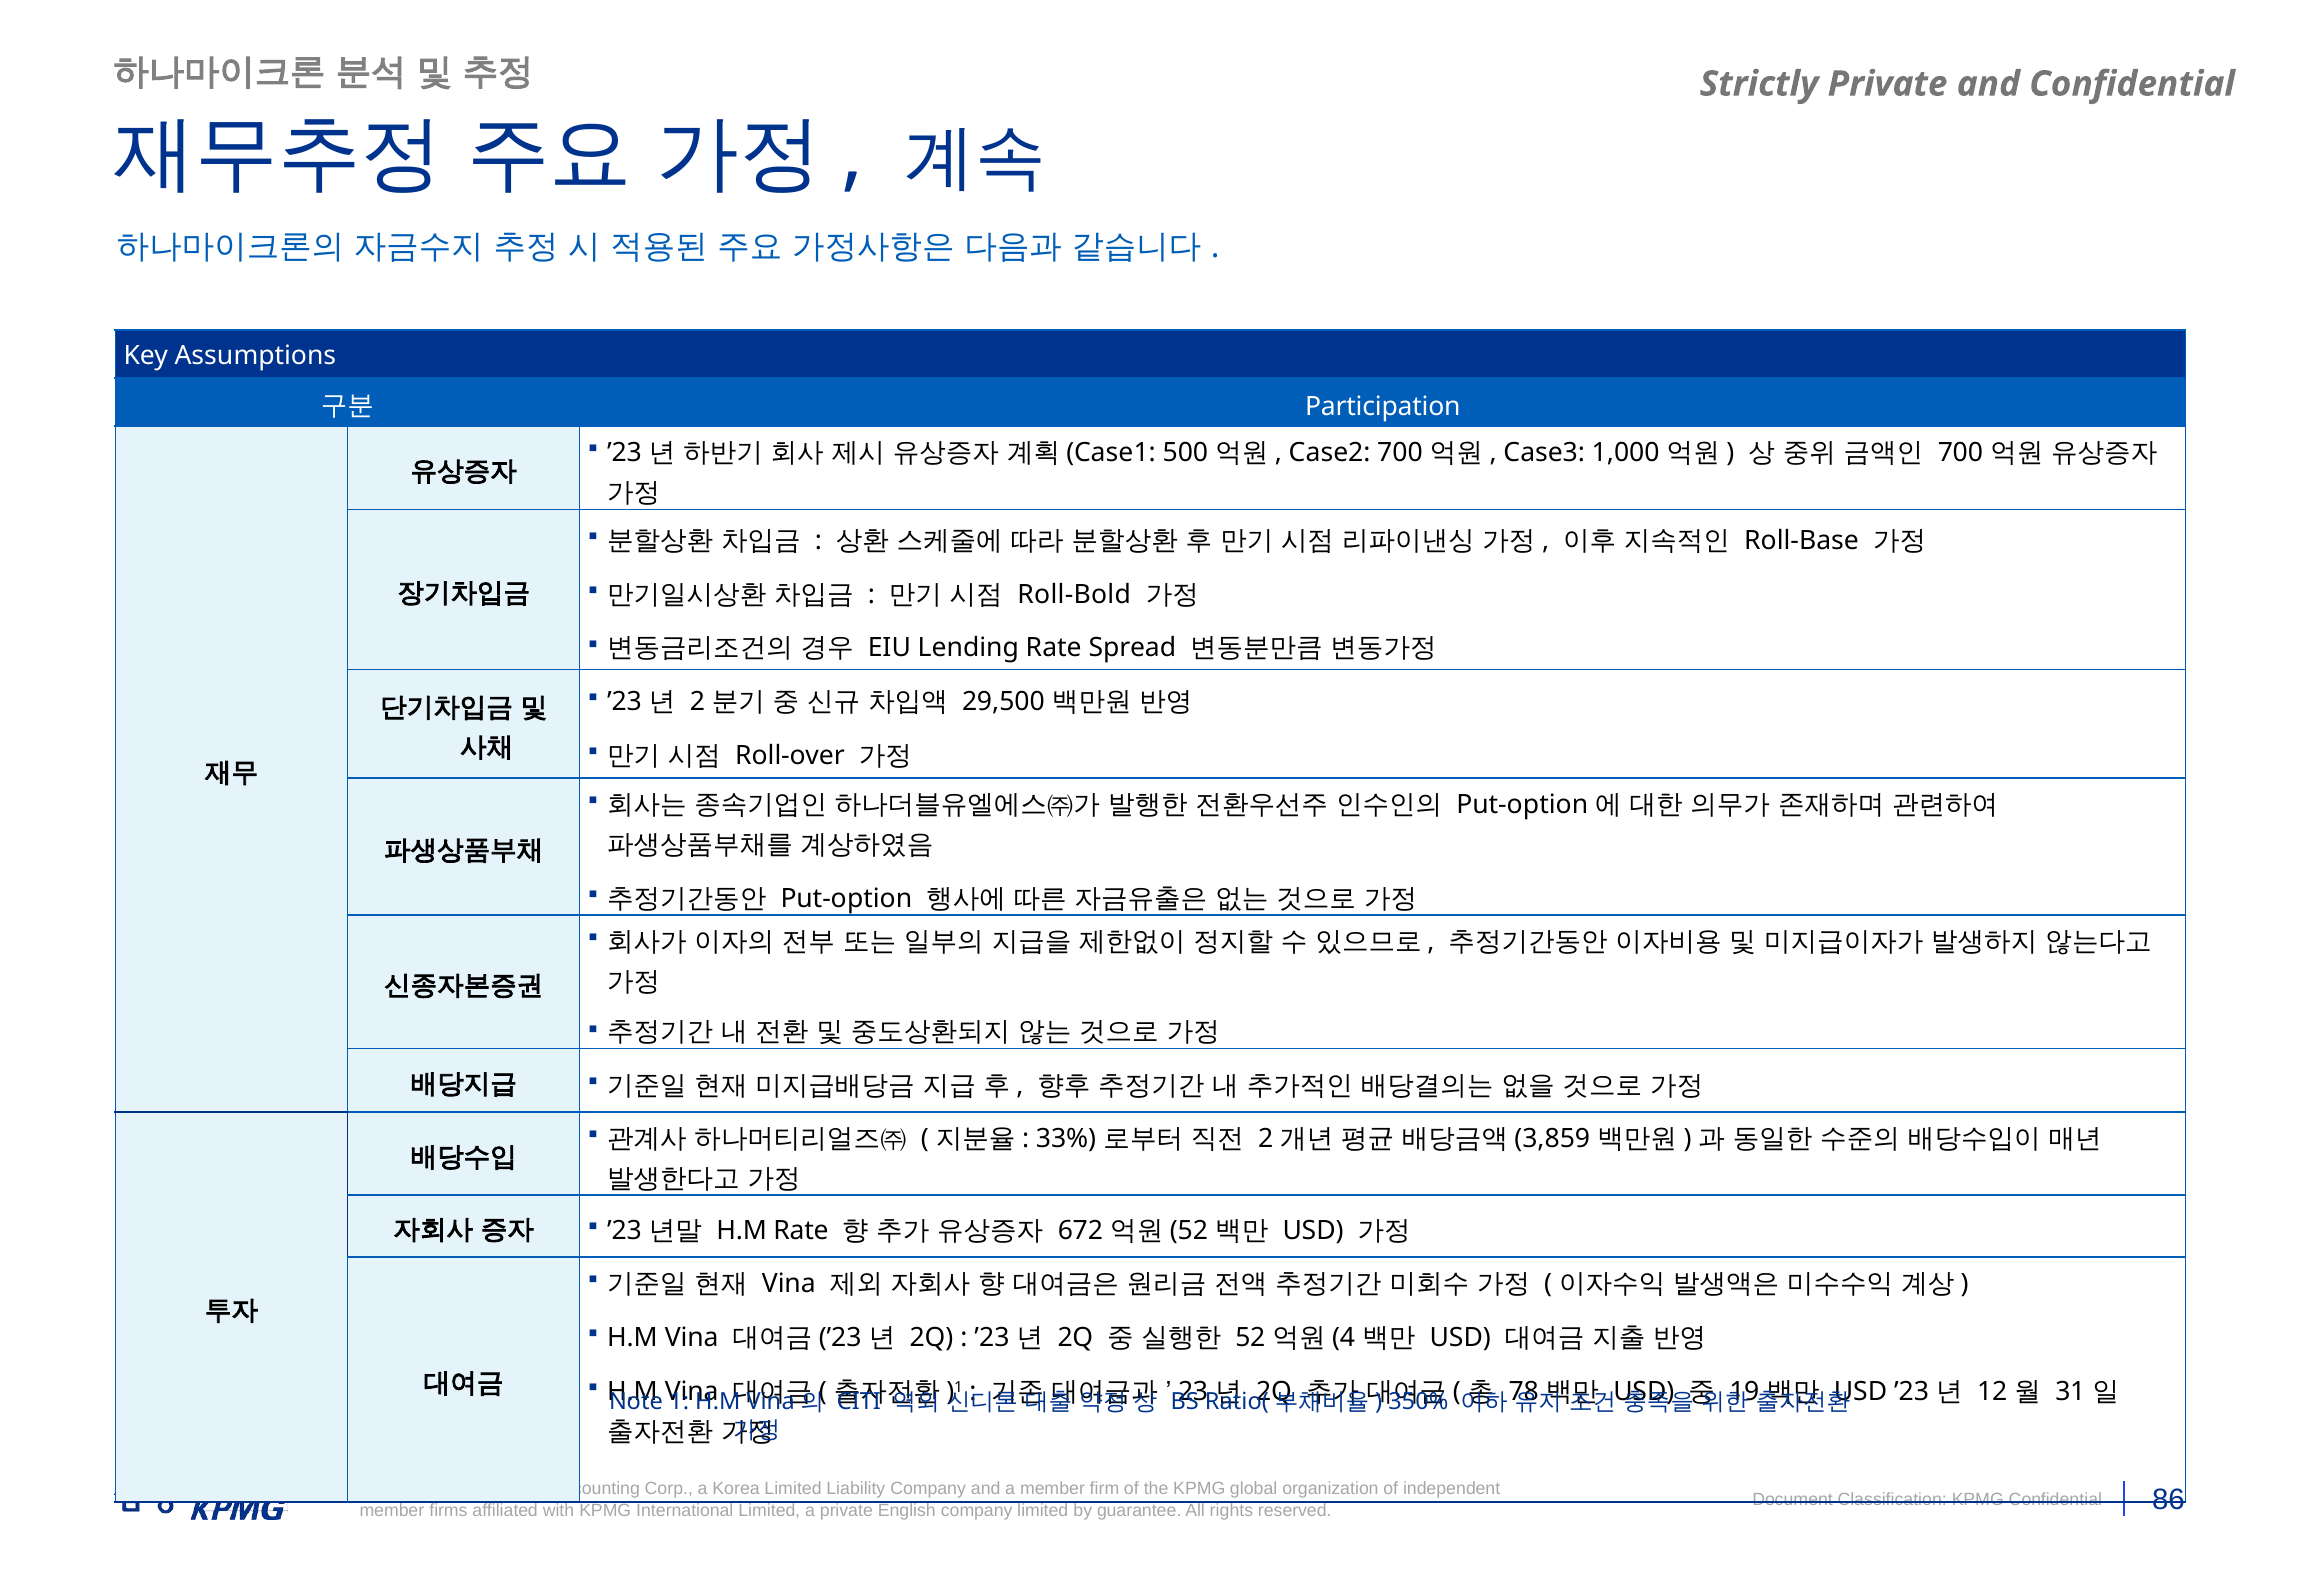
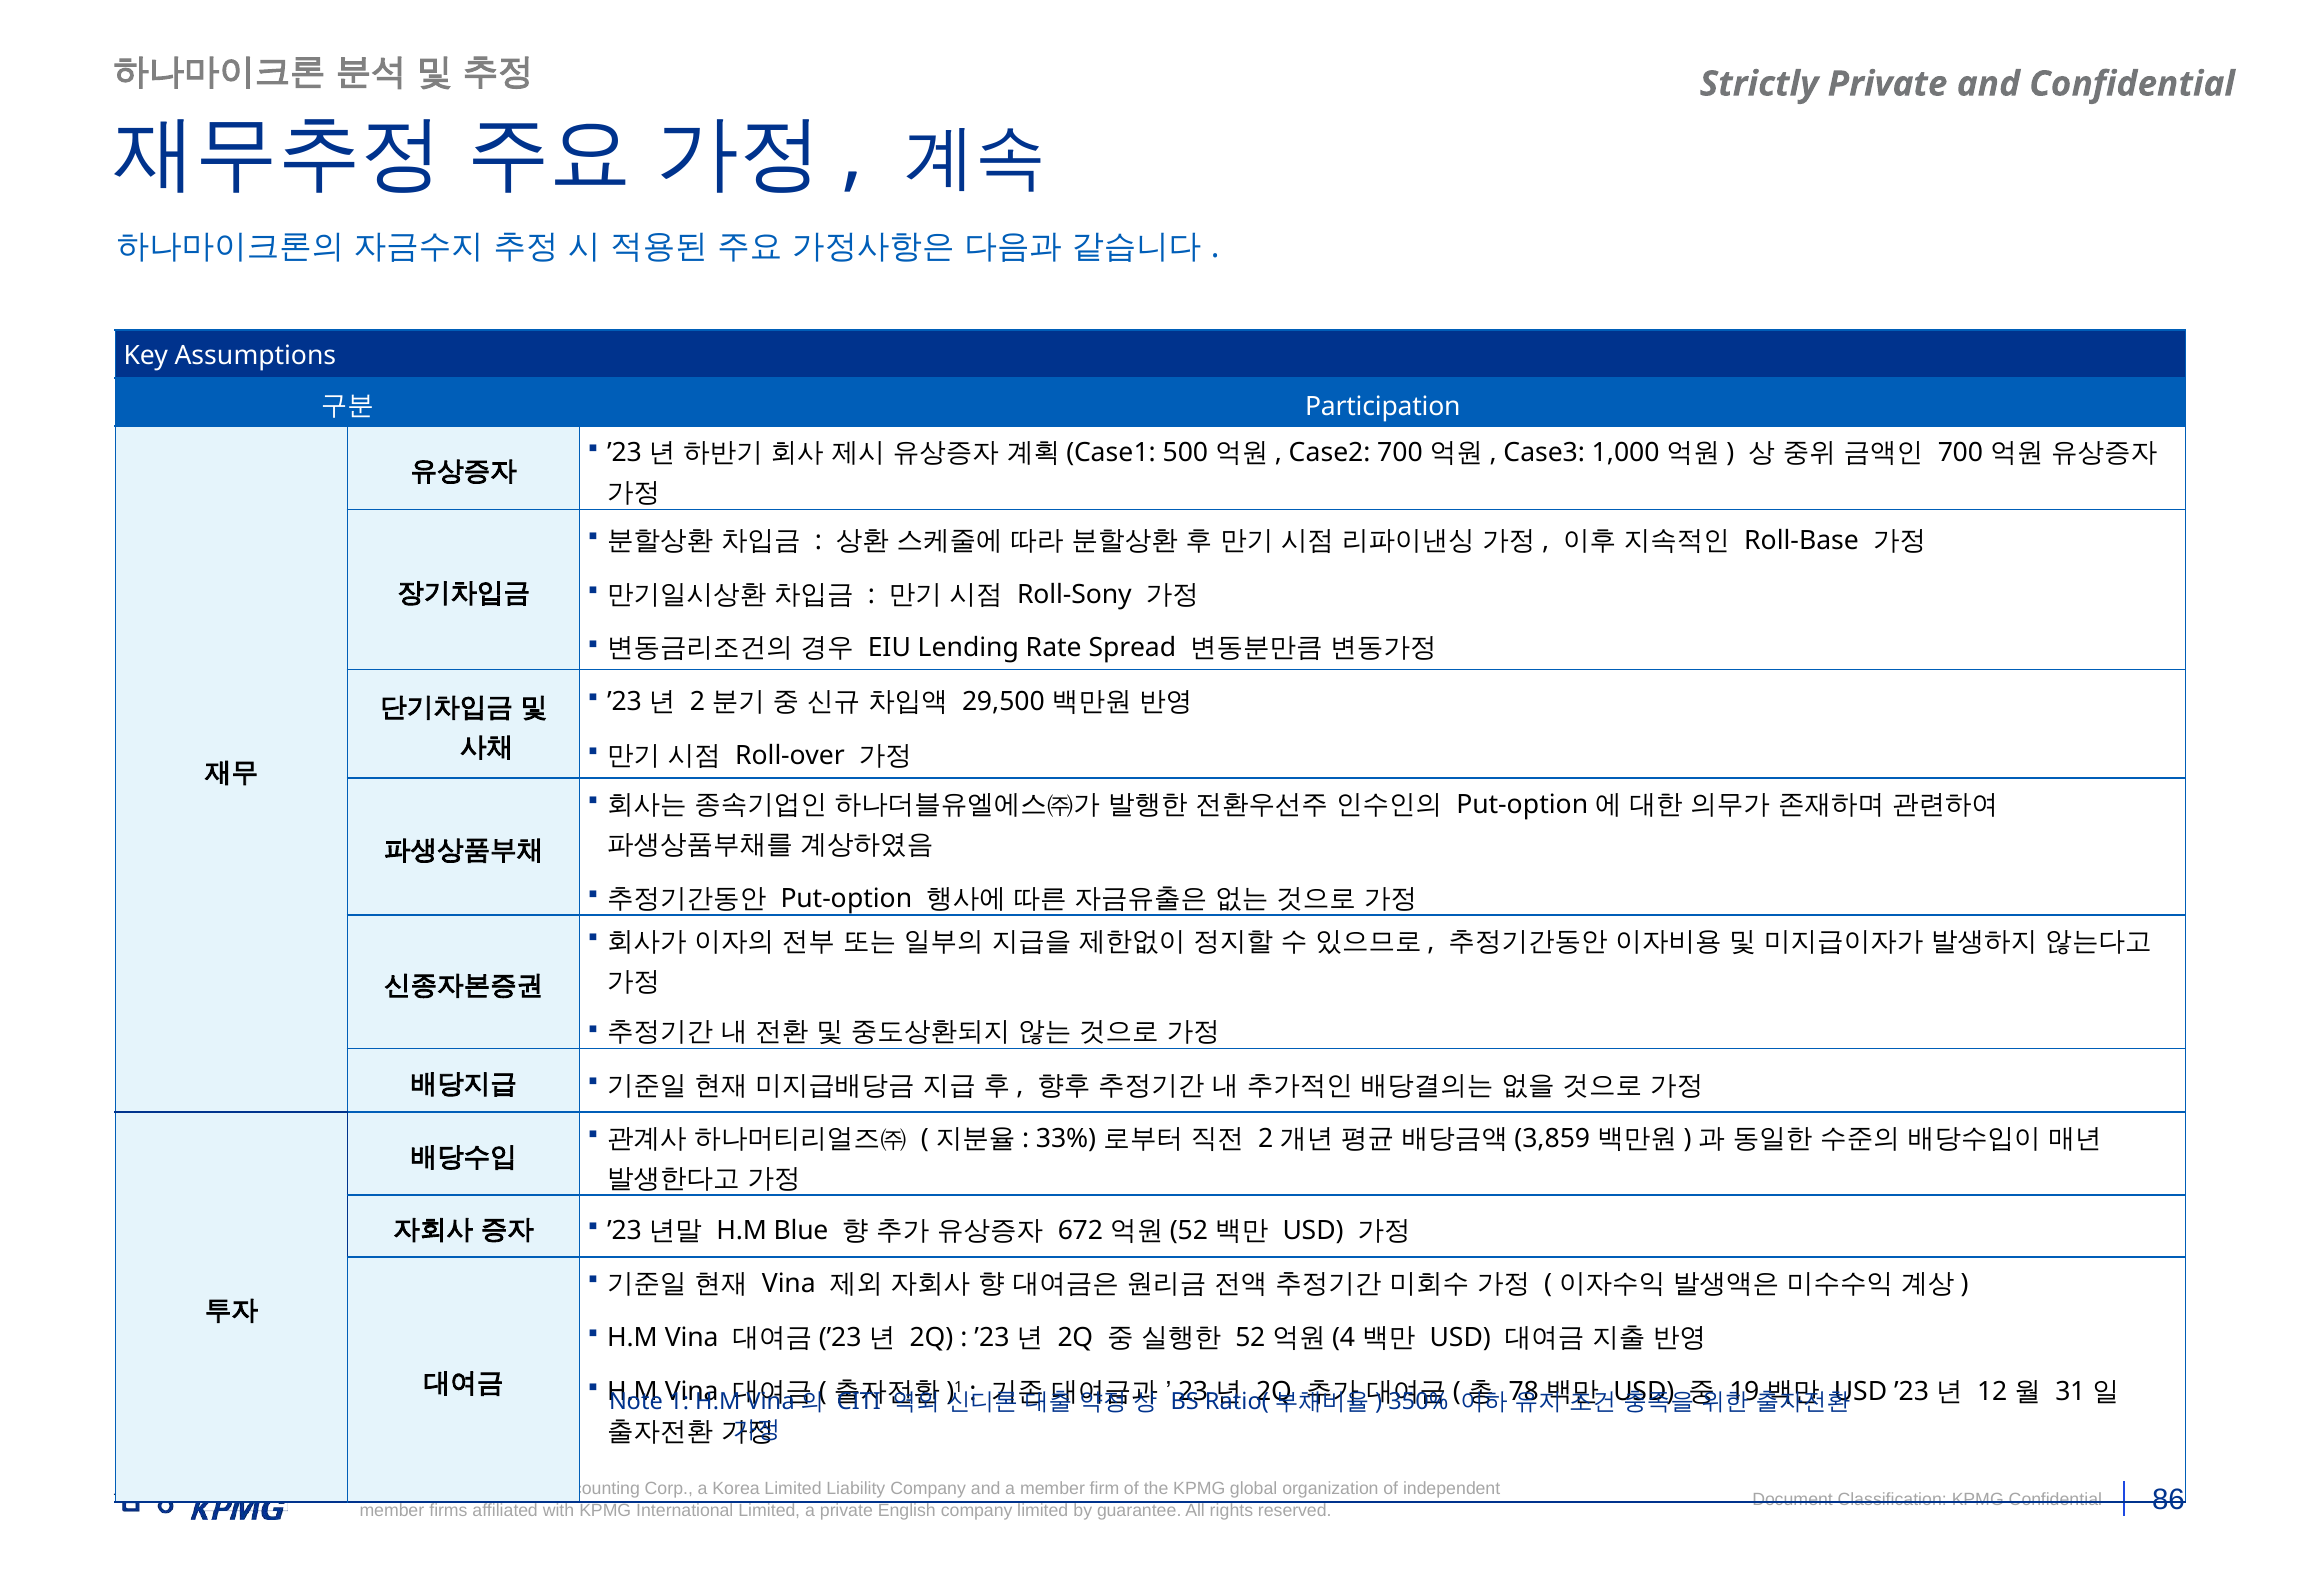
Roll-Bold: Roll-Bold -> Roll-Sony
H.M Rate: Rate -> Blue
